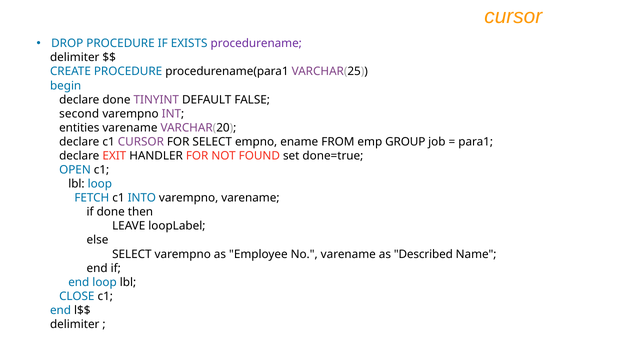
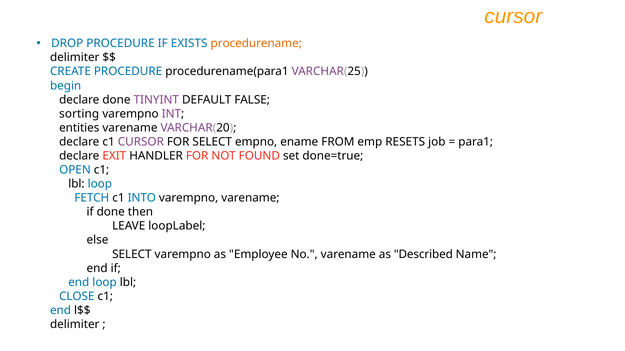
procedurename colour: purple -> orange
second: second -> sorting
GROUP: GROUP -> RESETS
